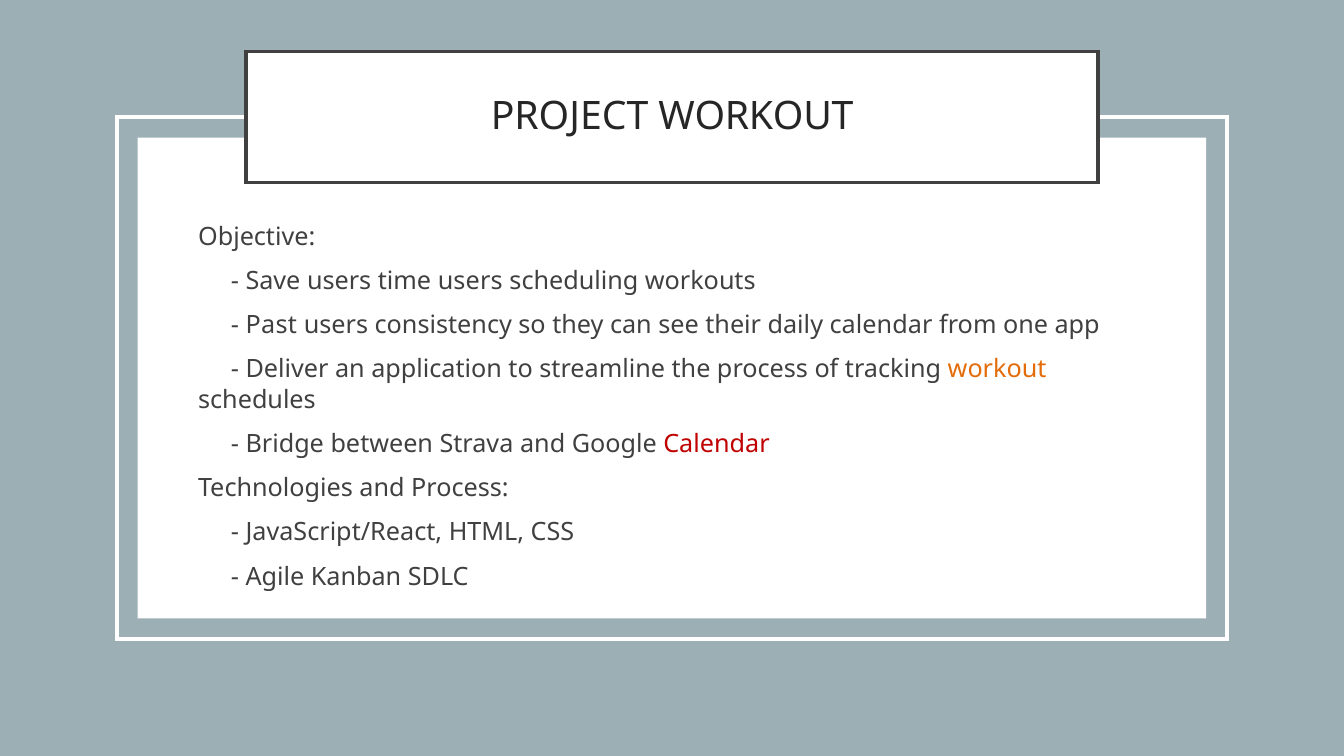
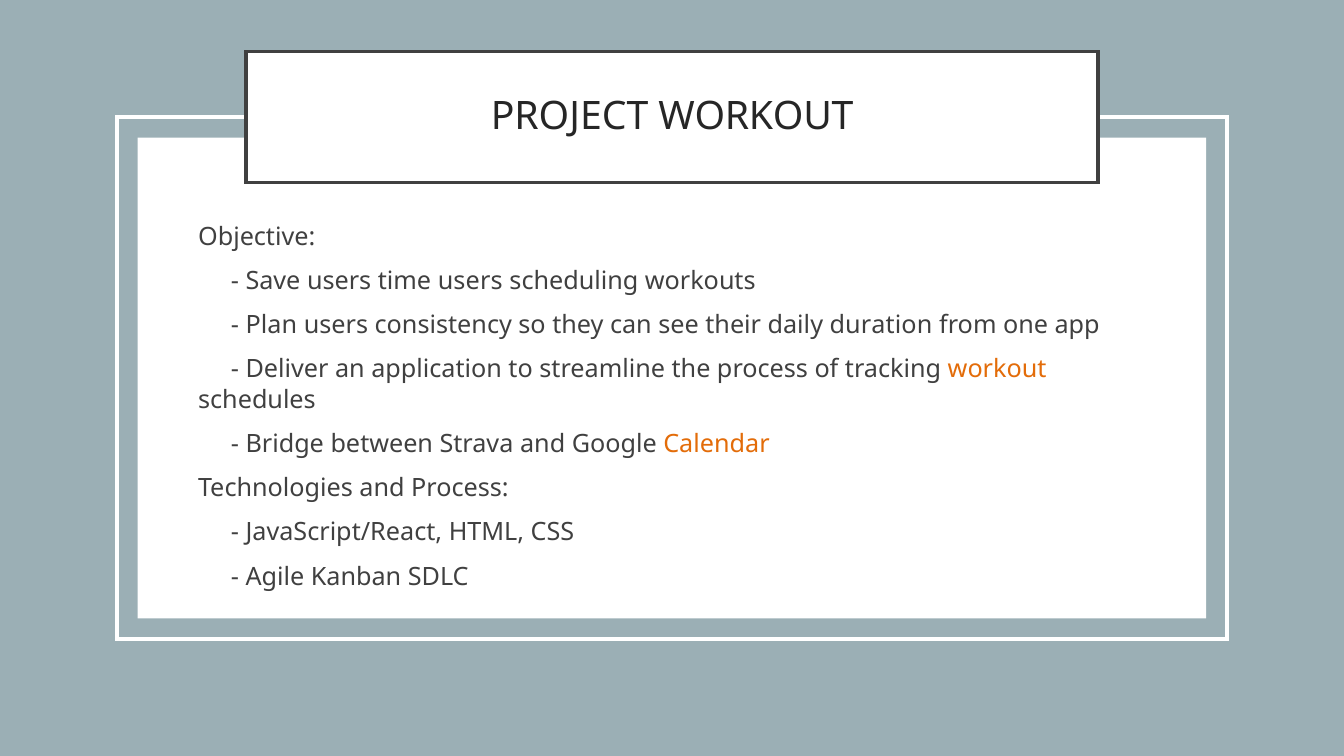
Past: Past -> Plan
daily calendar: calendar -> duration
Calendar at (716, 444) colour: red -> orange
